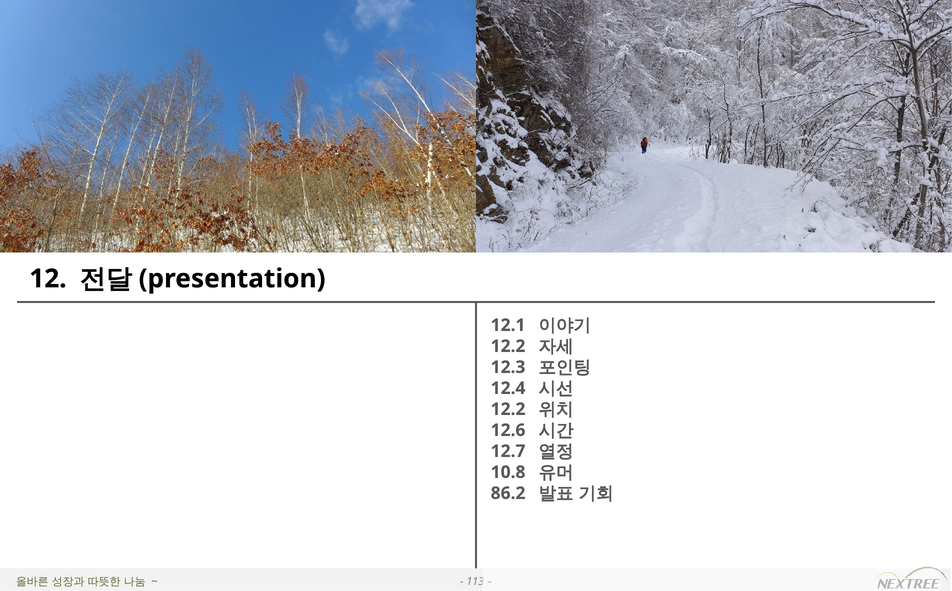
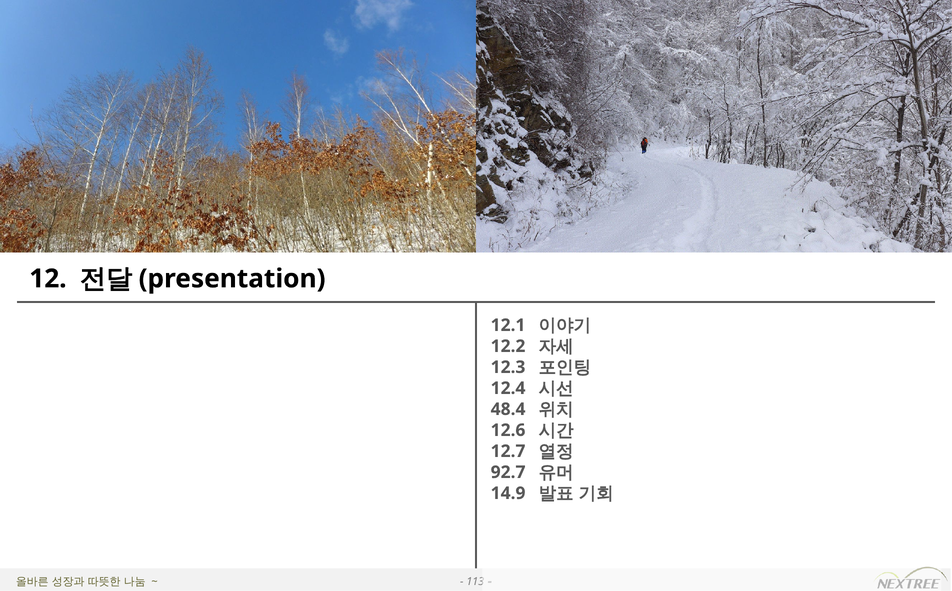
12.2 at (508, 409): 12.2 -> 48.4
10.8: 10.8 -> 92.7
86.2: 86.2 -> 14.9
